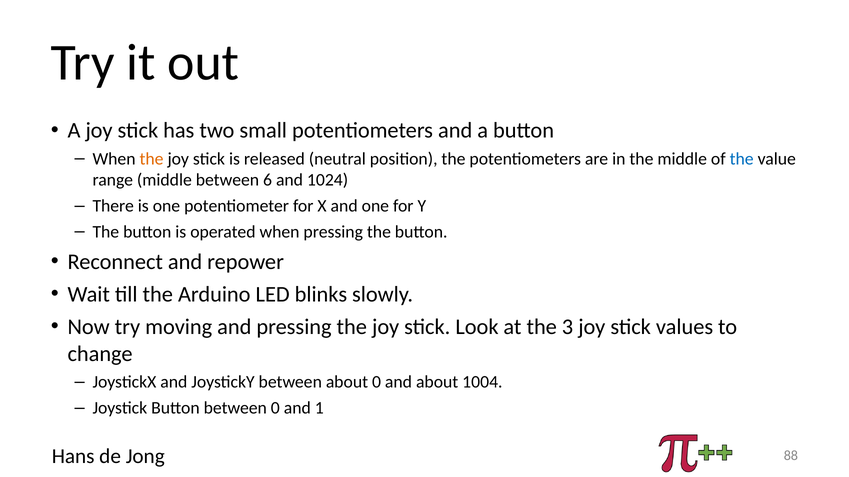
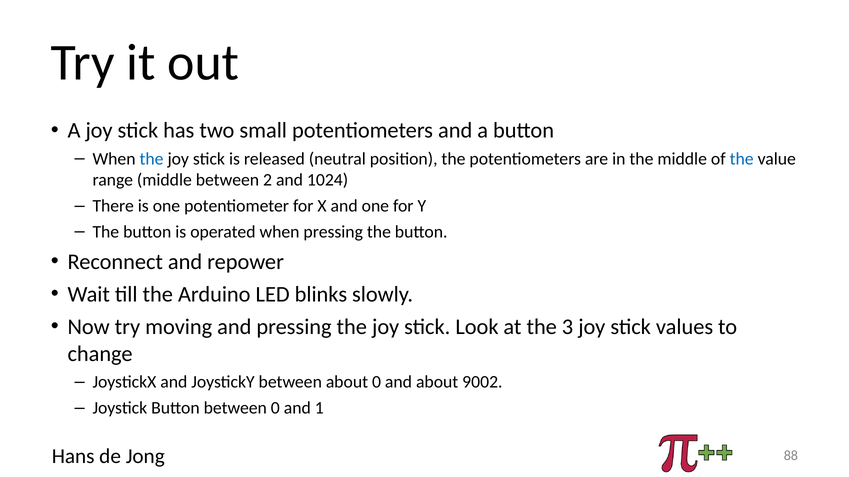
the at (152, 159) colour: orange -> blue
6: 6 -> 2
1004: 1004 -> 9002
